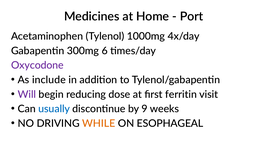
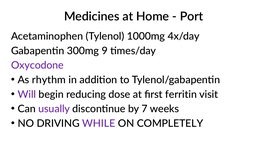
6: 6 -> 9
include: include -> rhythm
usually colour: blue -> purple
9: 9 -> 7
WHILE colour: orange -> purple
ESOPHAGEAL: ESOPHAGEAL -> COMPLETELY
